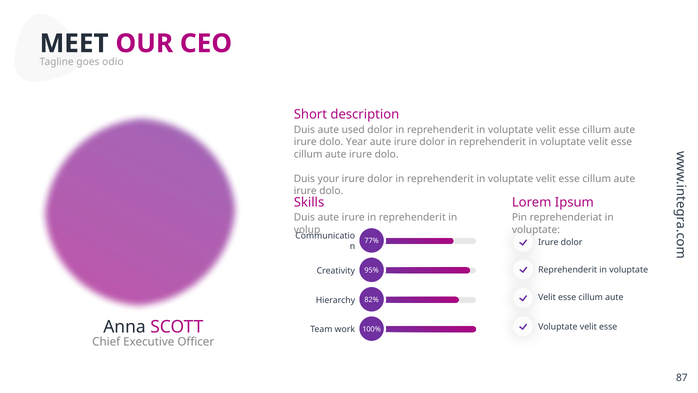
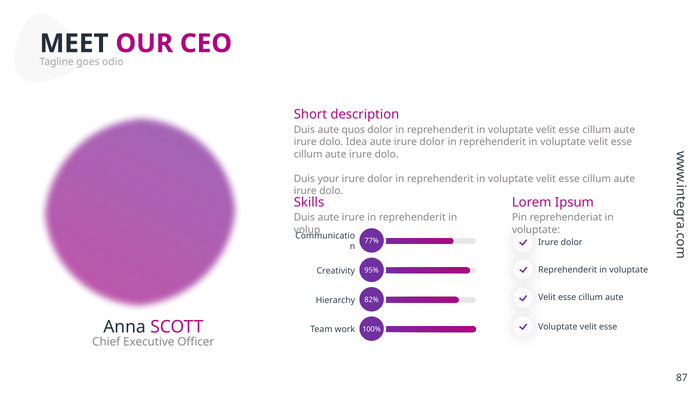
used: used -> quos
Year: Year -> Idea
